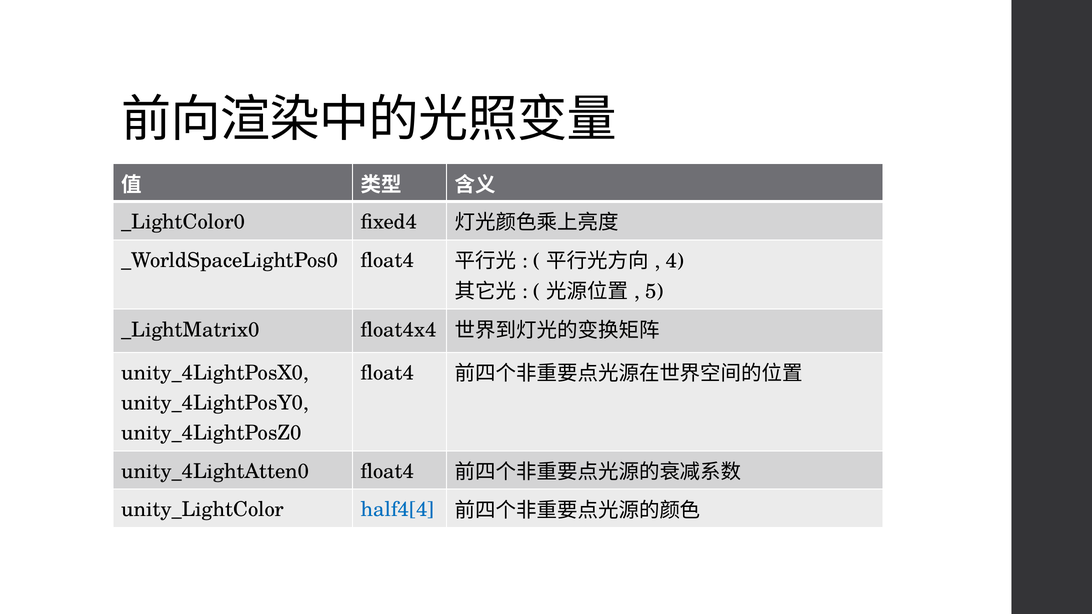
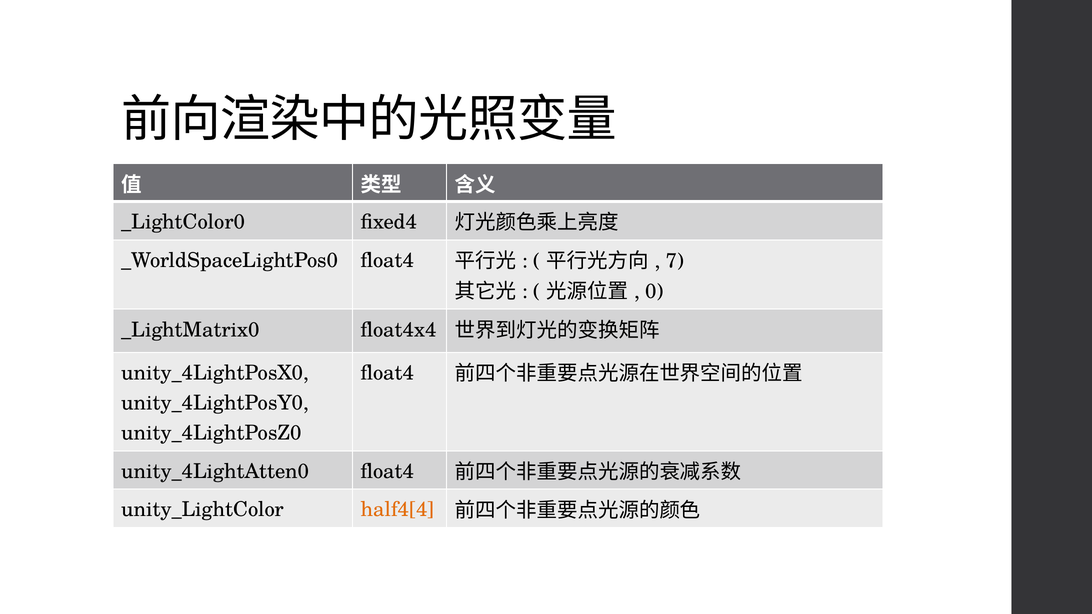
4: 4 -> 7
5: 5 -> 0
half4[4 colour: blue -> orange
